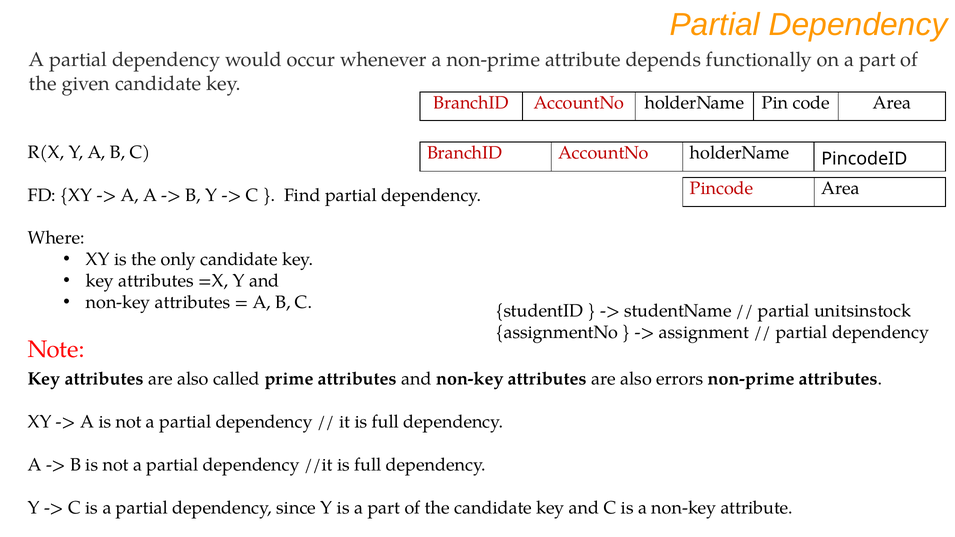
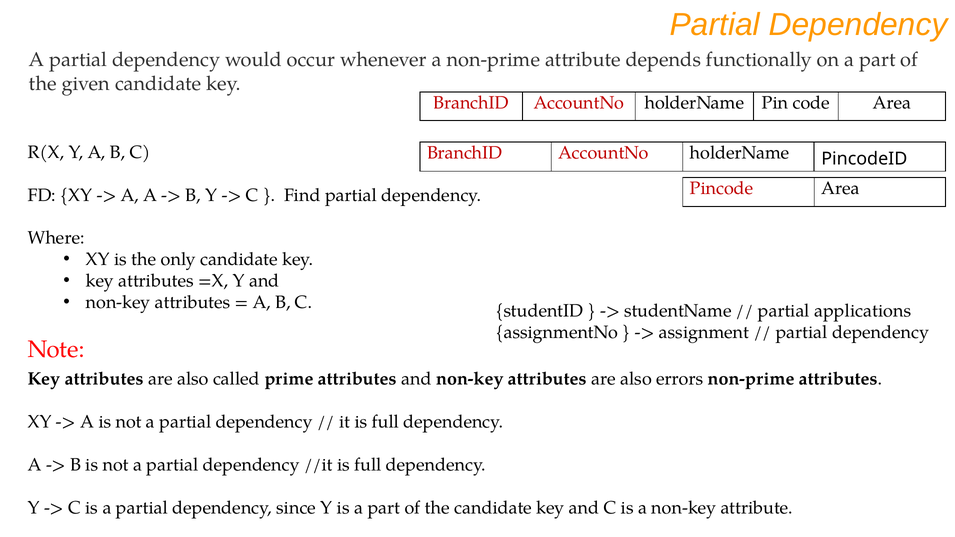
unitsinstock: unitsinstock -> applications
